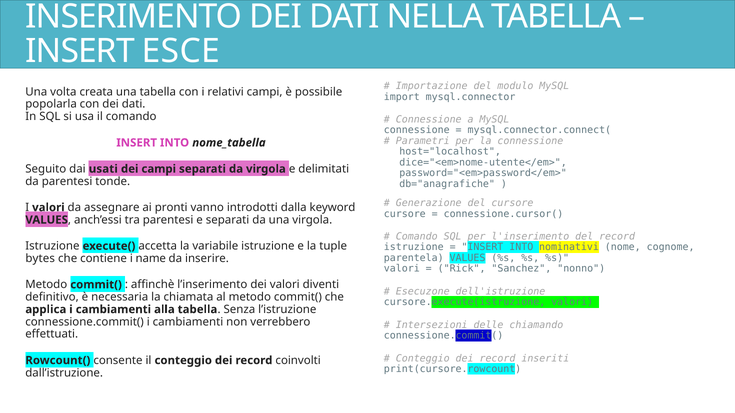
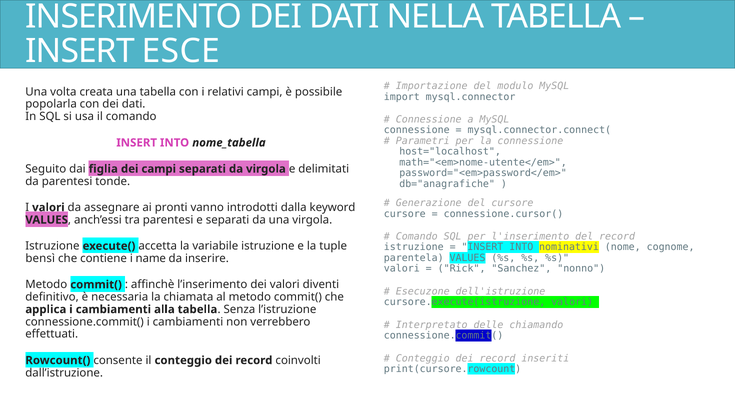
dice="<em>nome-utente</em>: dice="<em>nome-utente</em> -> math="<em>nome-utente</em>
usati: usati -> figlia
bytes: bytes -> bensì
Intersezioni: Intersezioni -> Interpretato
